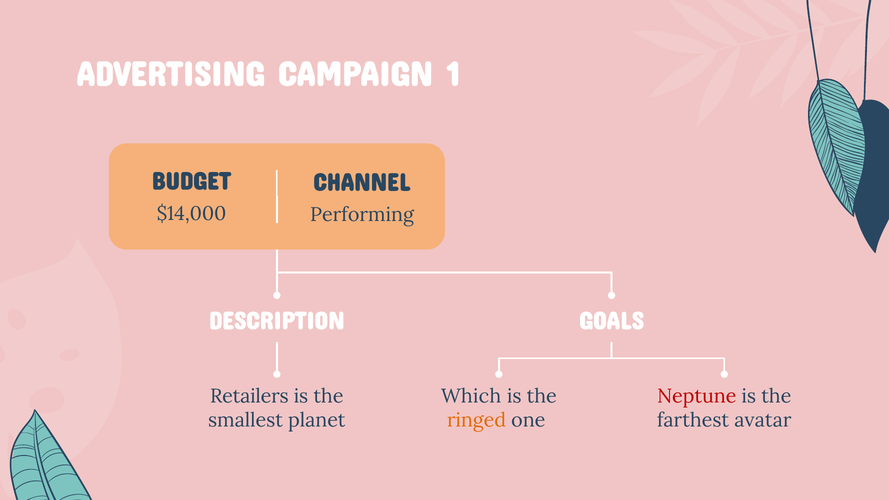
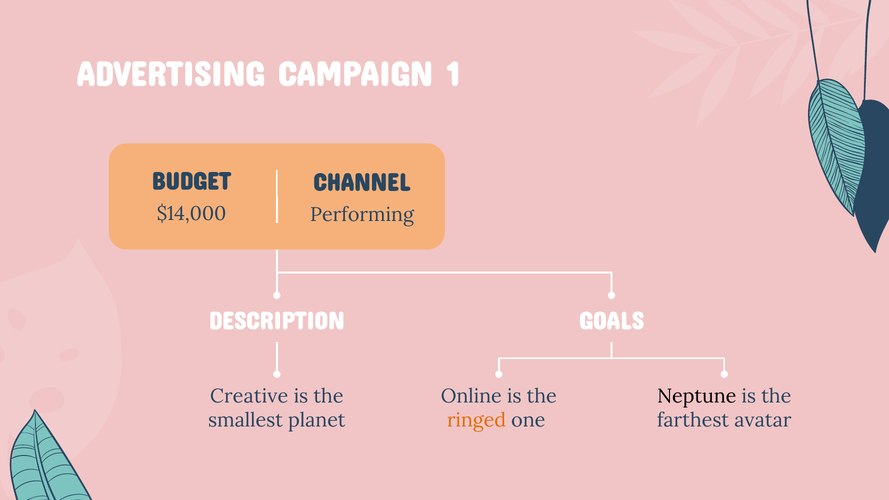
Retailers: Retailers -> Creative
Which: Which -> Online
Neptune colour: red -> black
